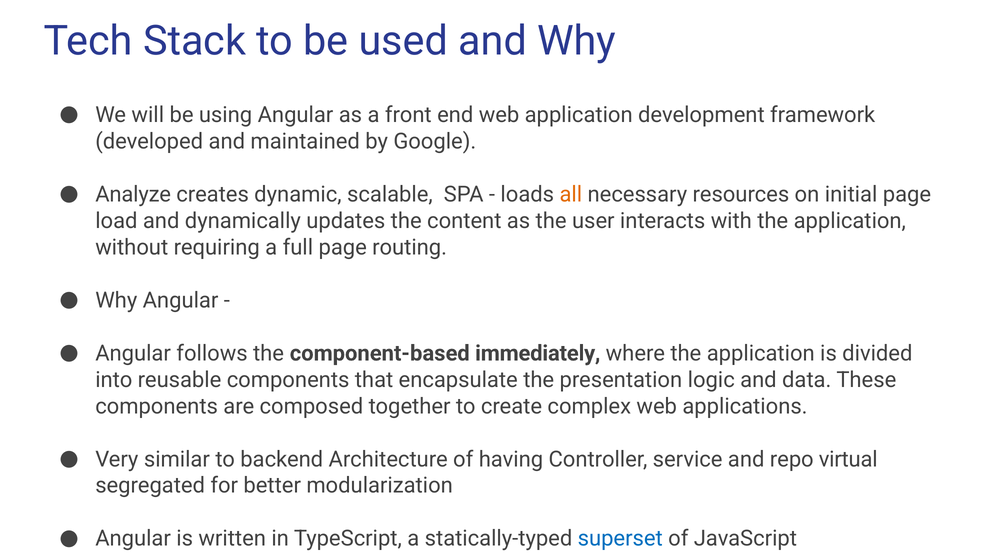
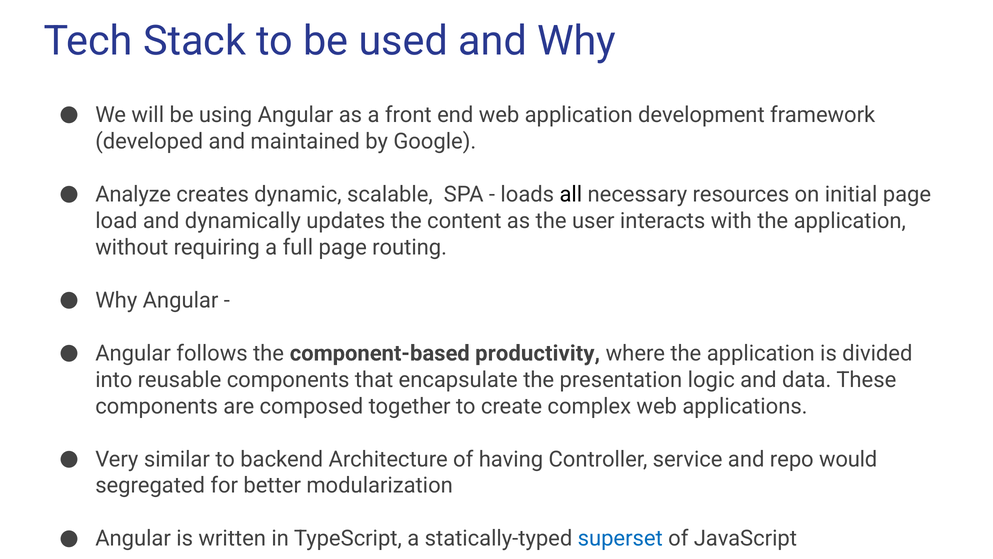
all colour: orange -> black
immediately: immediately -> productivity
virtual: virtual -> would
